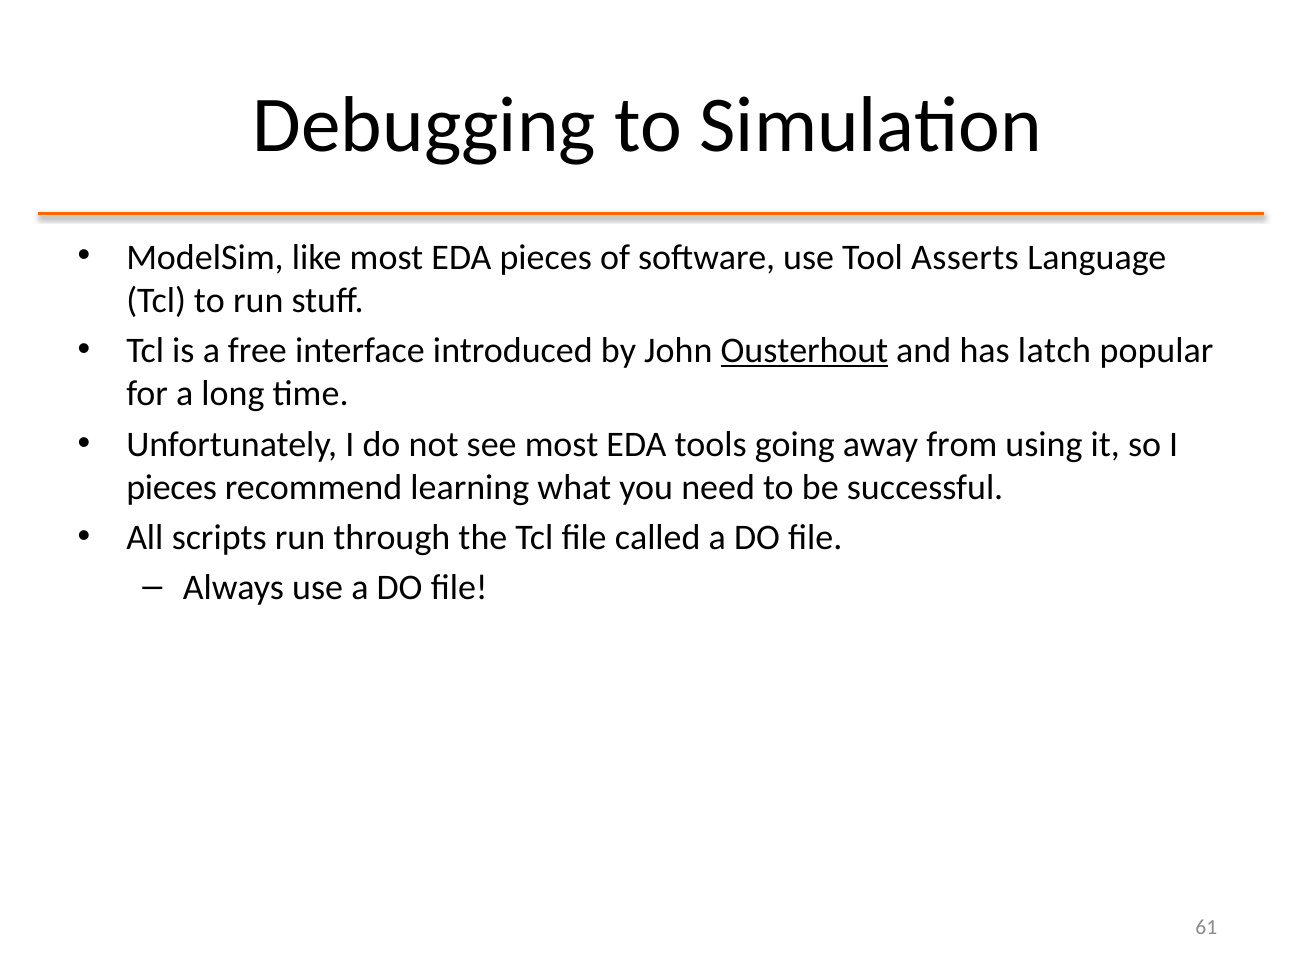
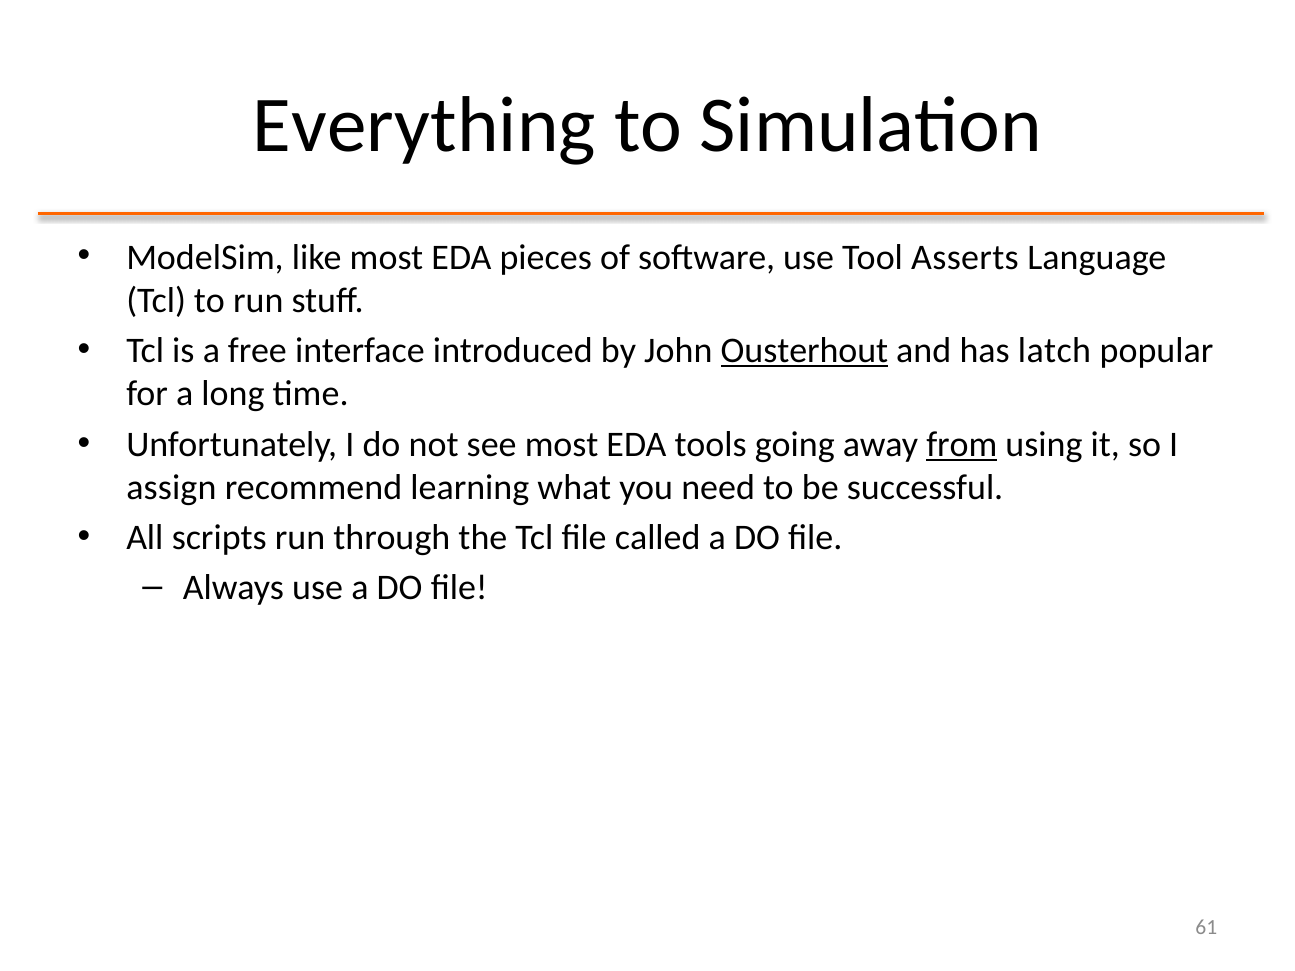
Debugging: Debugging -> Everything
from underline: none -> present
pieces at (172, 488): pieces -> assign
